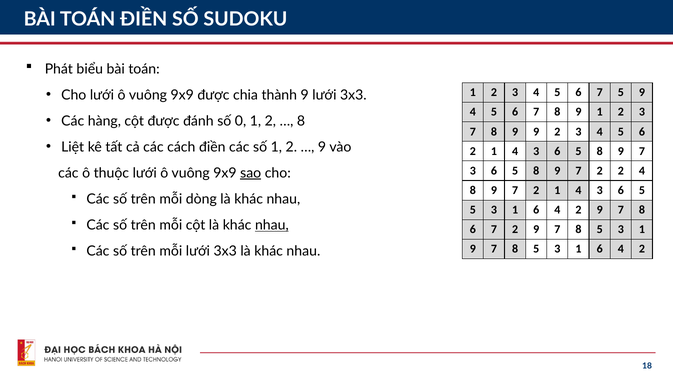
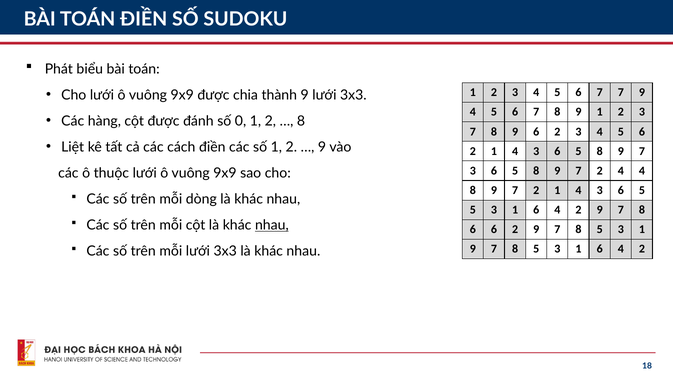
7 5: 5 -> 7
9 9: 9 -> 6
2 2: 2 -> 4
sao underline: present -> none
7 at (494, 230): 7 -> 6
